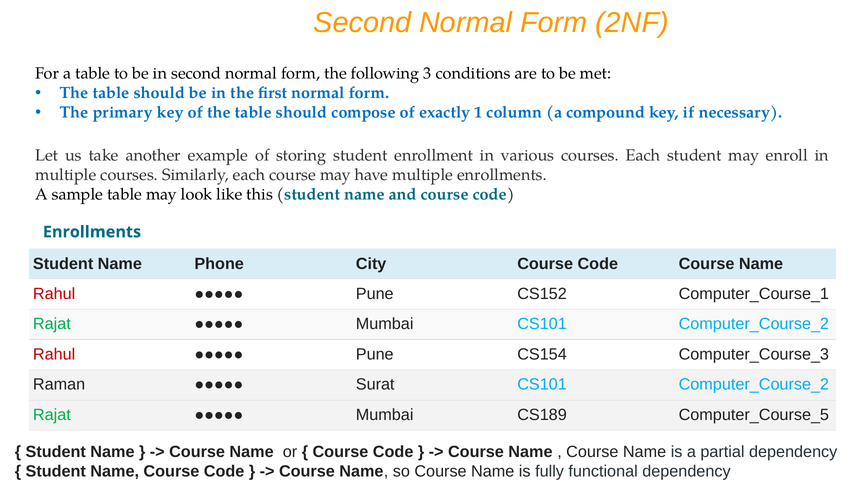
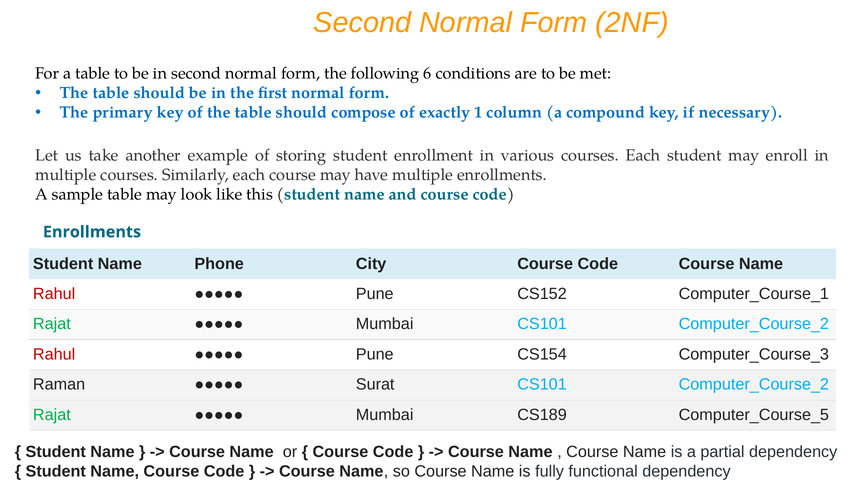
3: 3 -> 6
